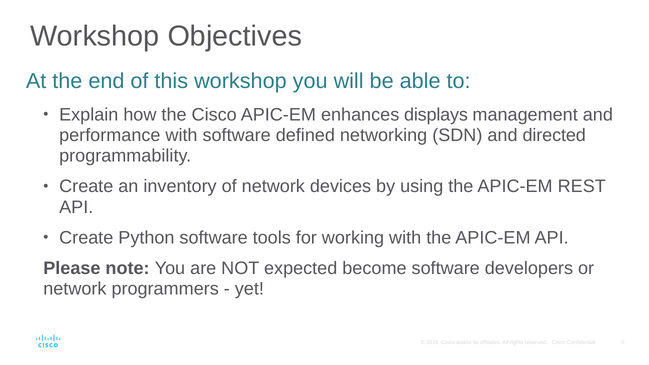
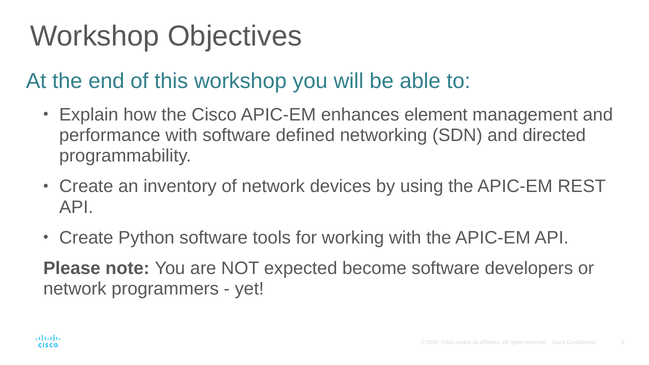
displays: displays -> element
